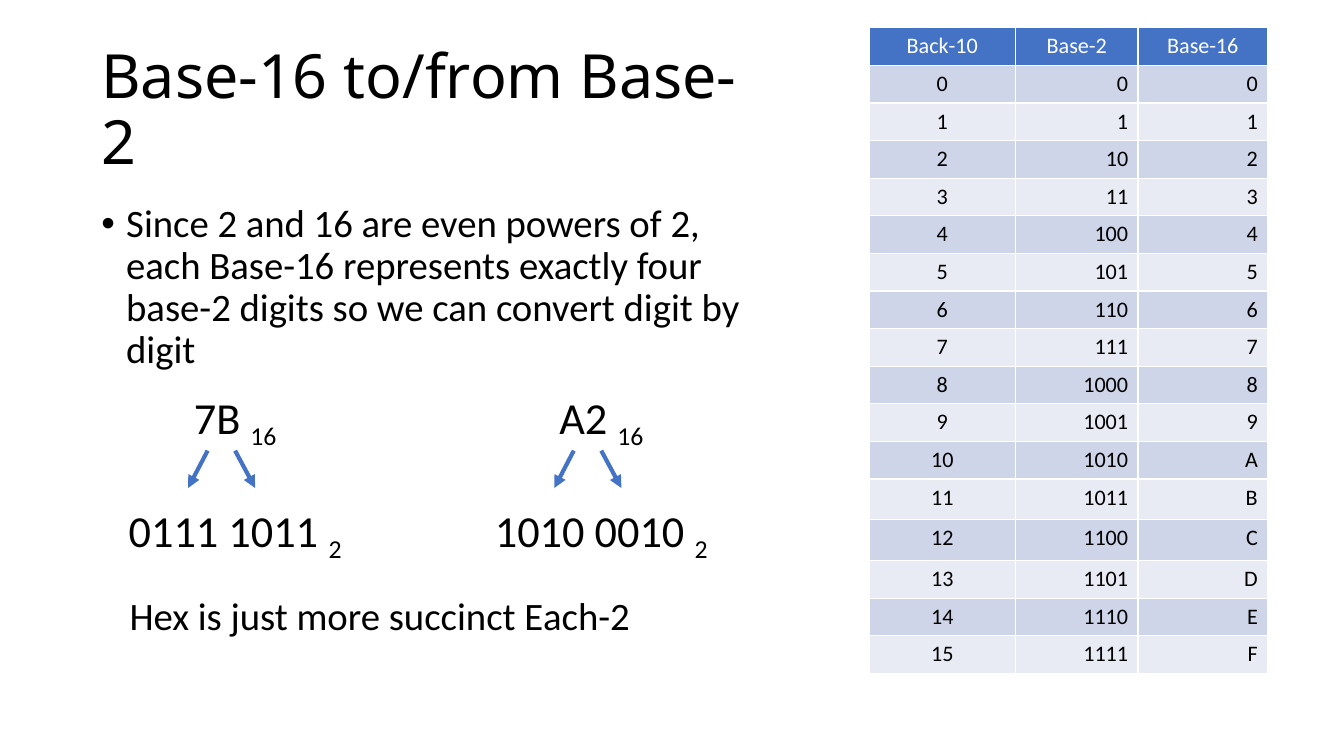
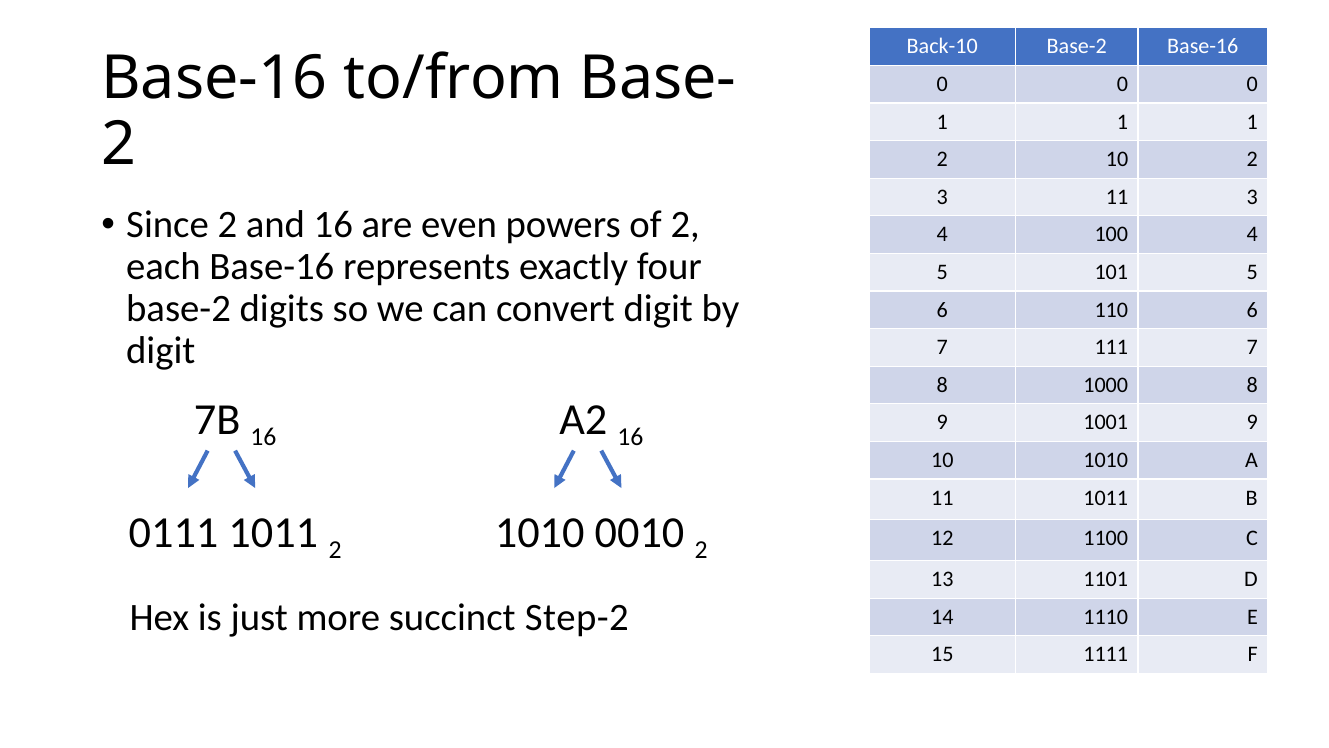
Each-2: Each-2 -> Step-2
